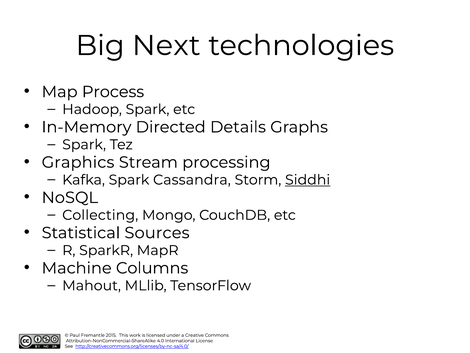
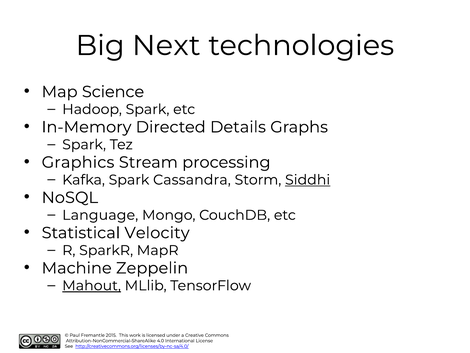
Process: Process -> Science
Collecting: Collecting -> Language
Sources: Sources -> Velocity
Columns: Columns -> Zeppelin
Mahout underline: none -> present
